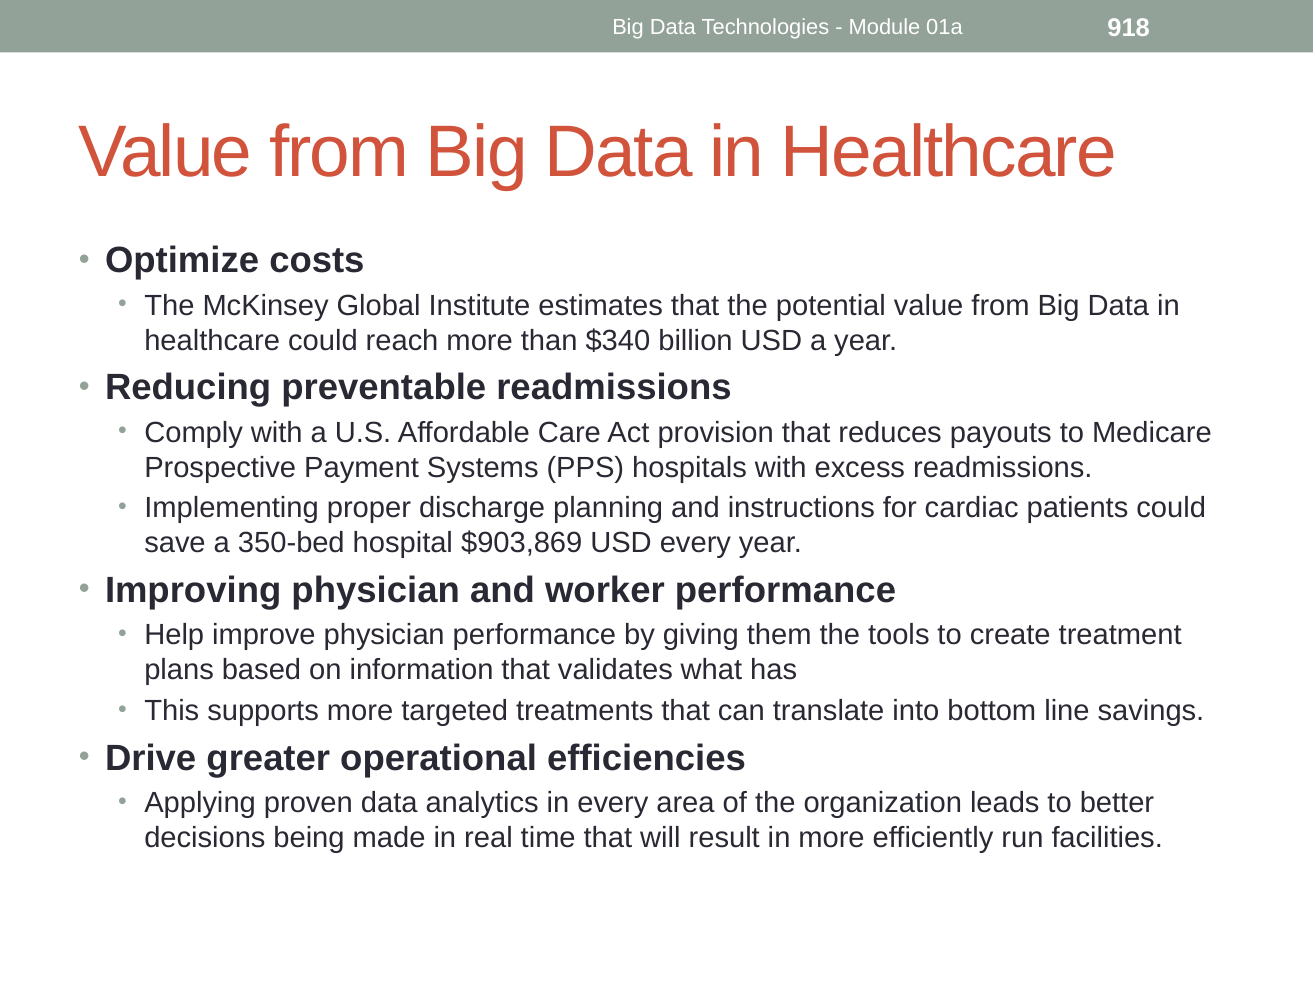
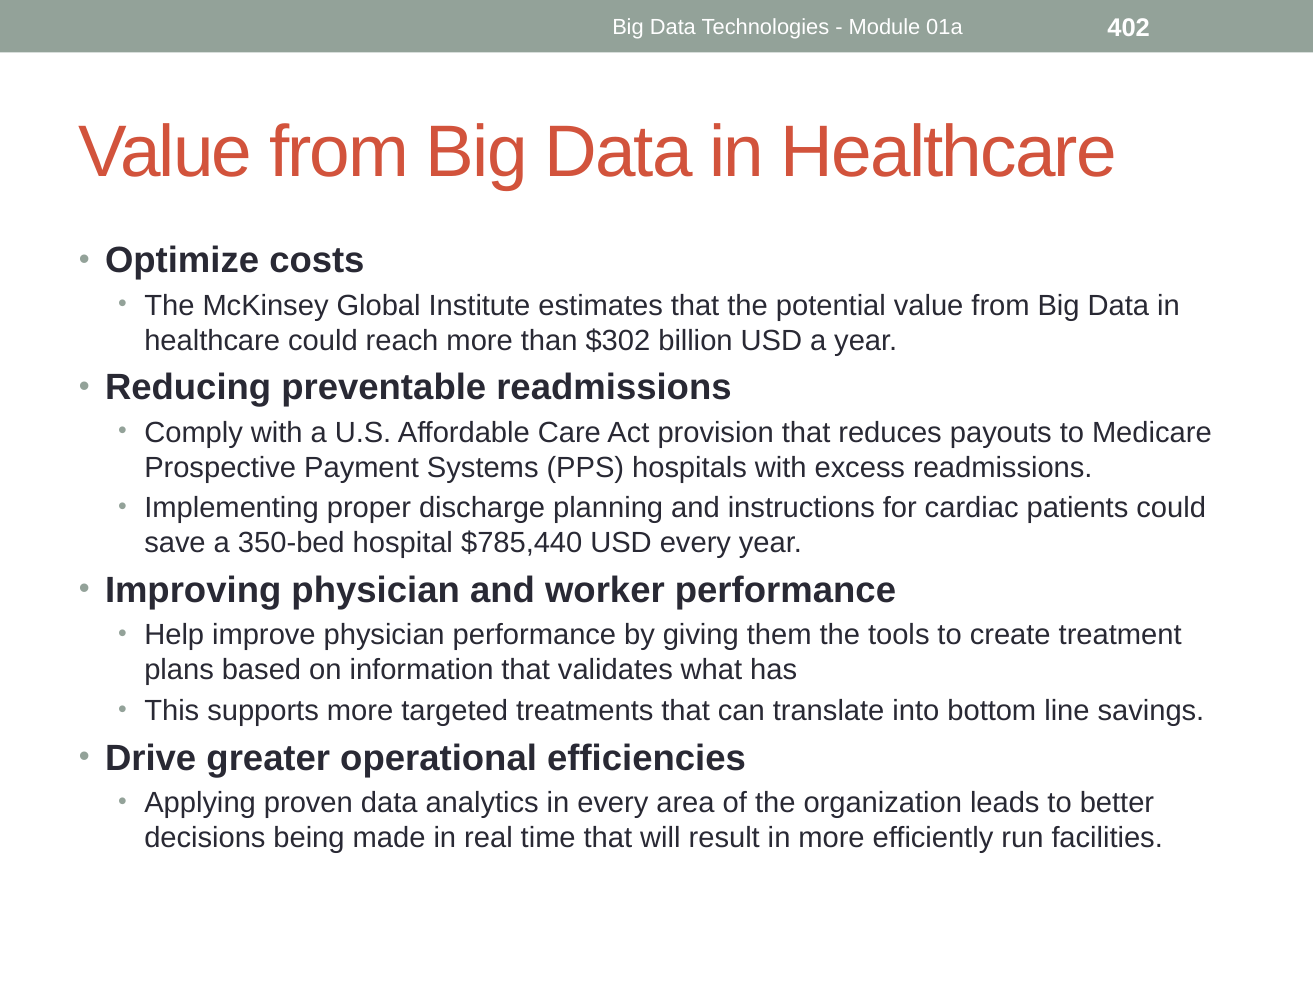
918: 918 -> 402
$340: $340 -> $302
$903,869: $903,869 -> $785,440
